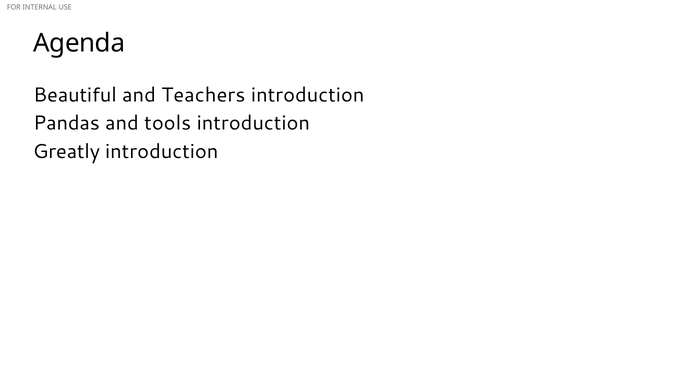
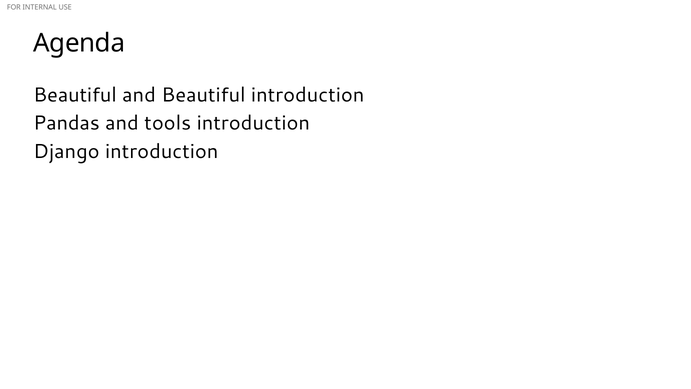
and Teachers: Teachers -> Beautiful
Greatly: Greatly -> Django
